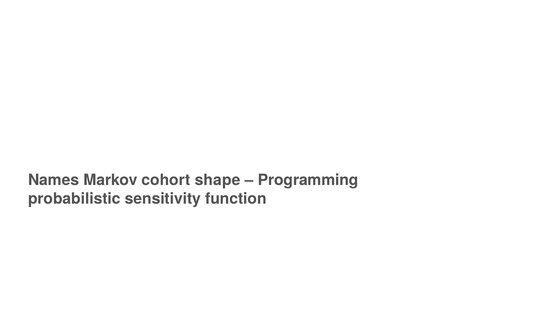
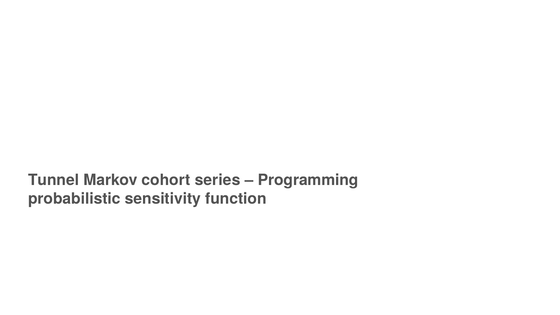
Names: Names -> Tunnel
shape: shape -> series
